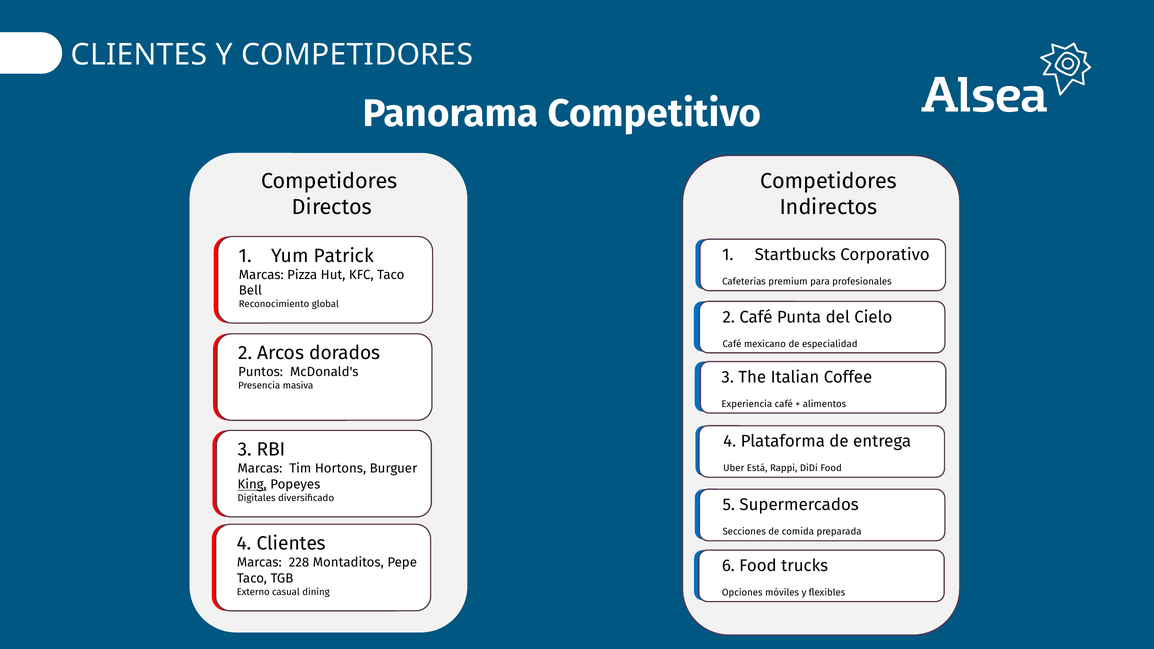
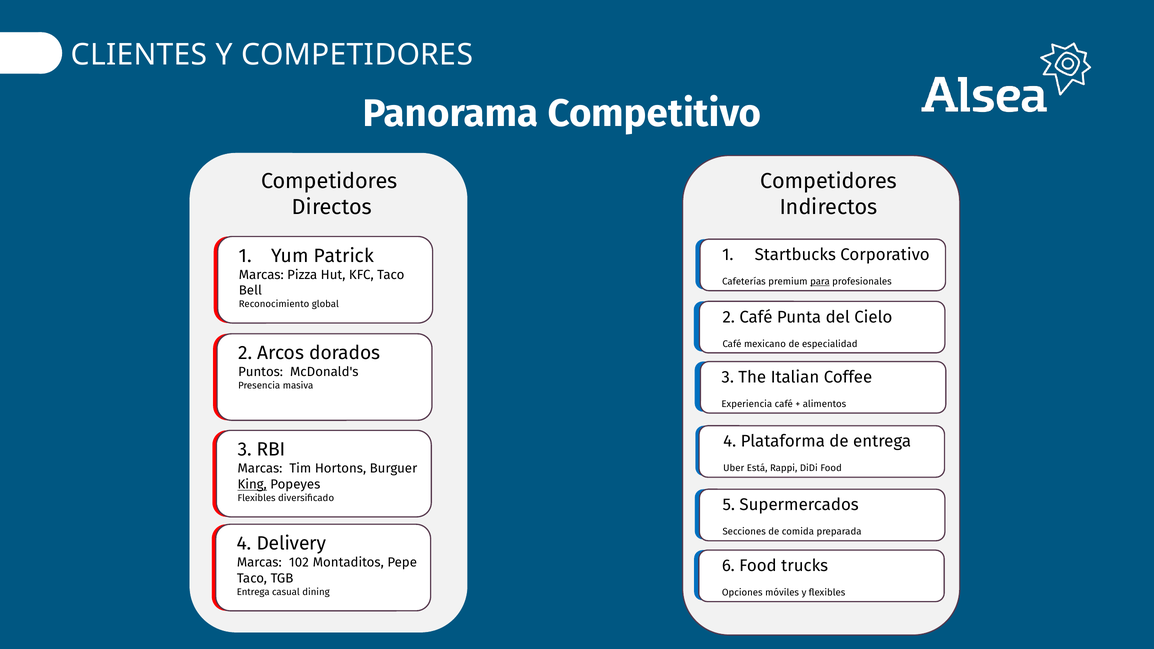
para underline: none -> present
Digitales at (257, 498): Digitales -> Flexibles
4 Clientes: Clientes -> Delivery
228: 228 -> 102
Externo at (253, 592): Externo -> Entrega
